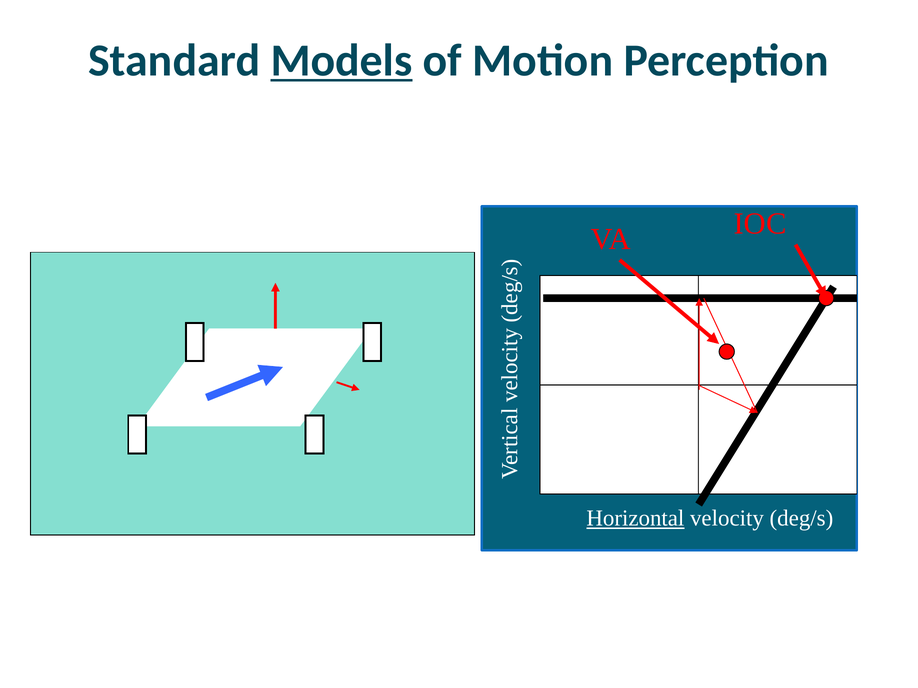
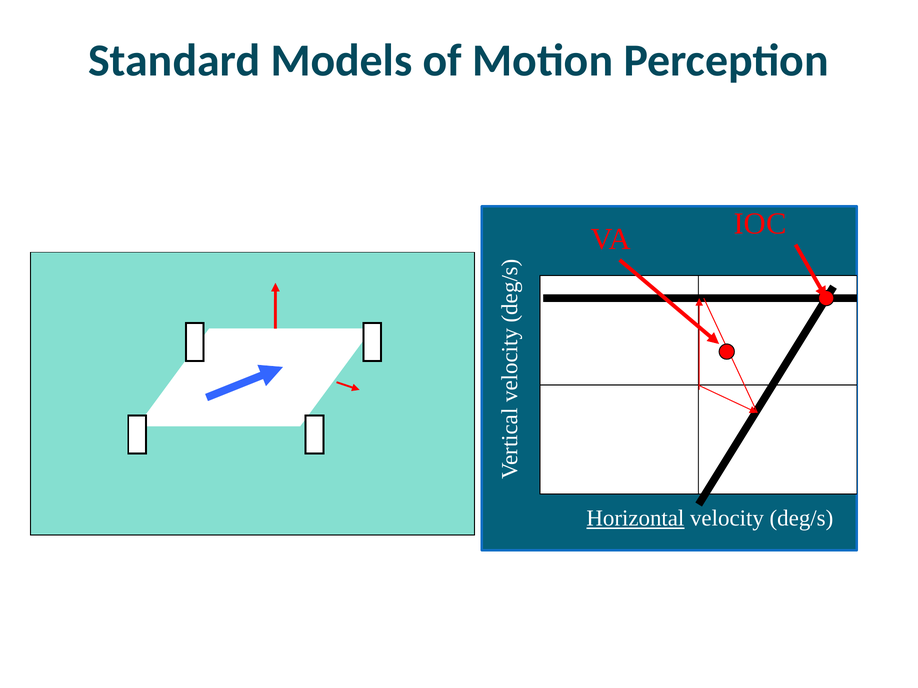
Models underline: present -> none
